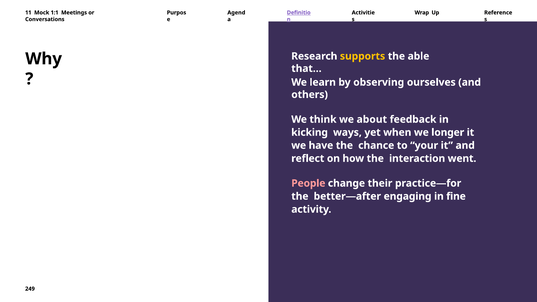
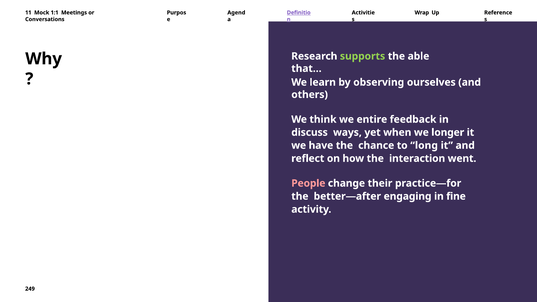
supports colour: yellow -> light green
about: about -> entire
kicking: kicking -> discuss
your: your -> long
